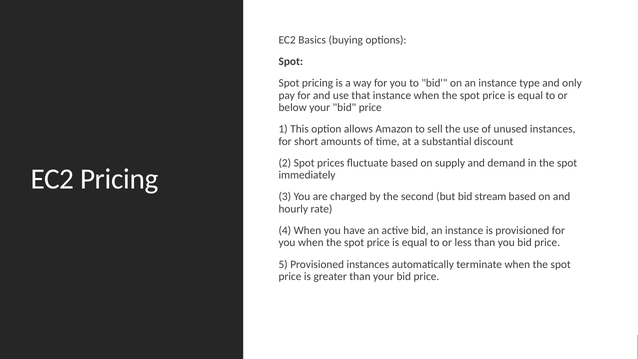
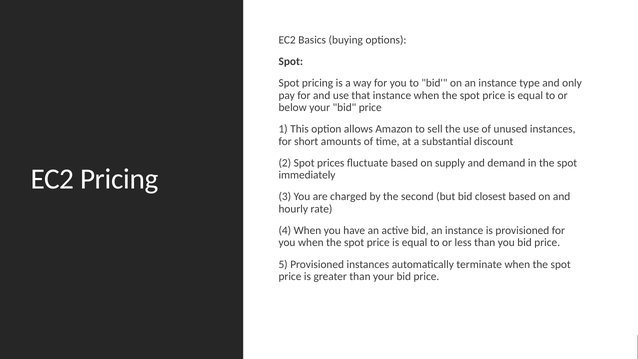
stream: stream -> closest
